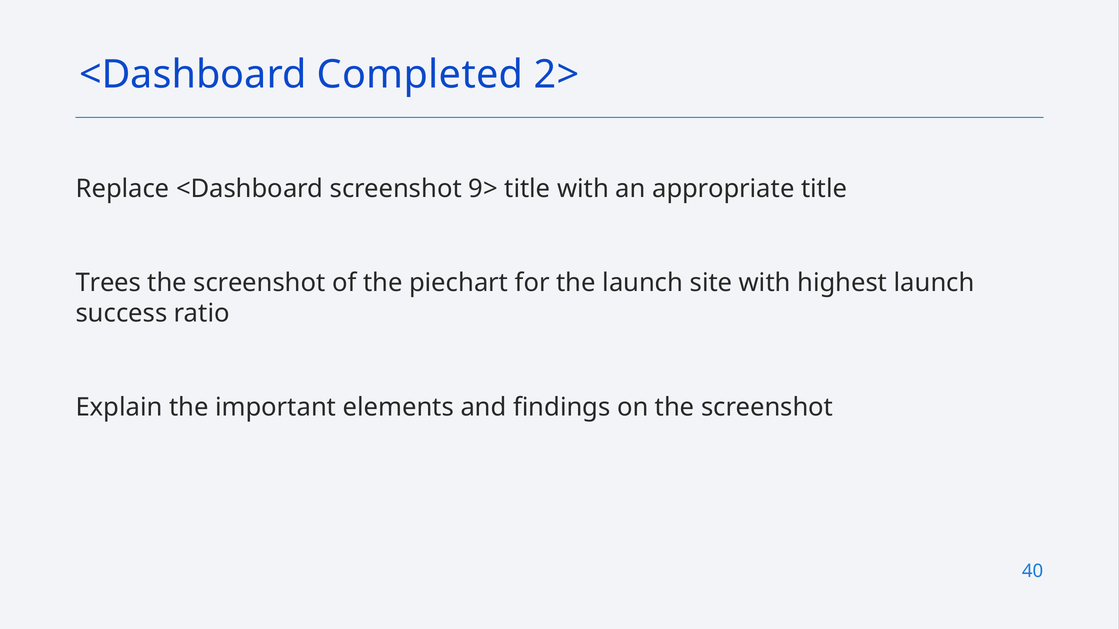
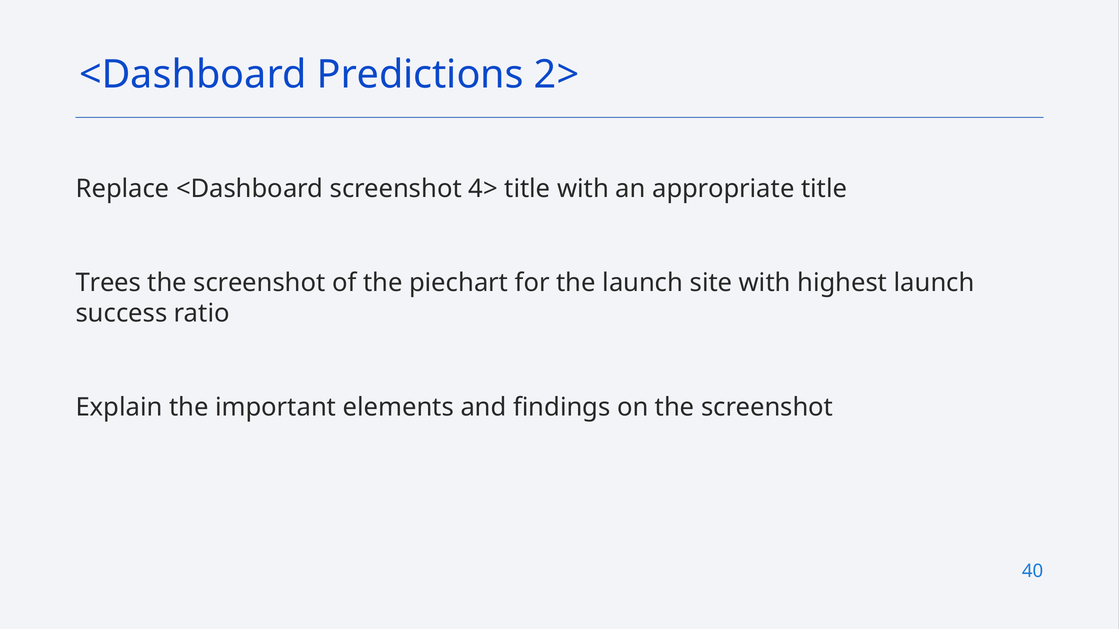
Completed: Completed -> Predictions
9>: 9> -> 4>
